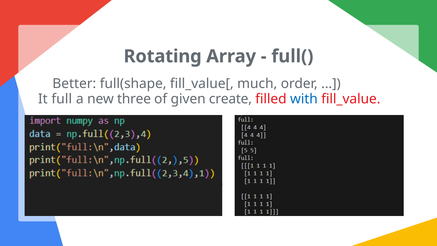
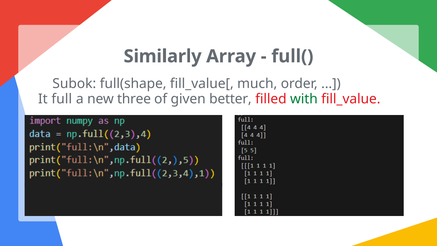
Rotating: Rotating -> Similarly
Better: Better -> Subok
create: create -> better
with colour: blue -> green
